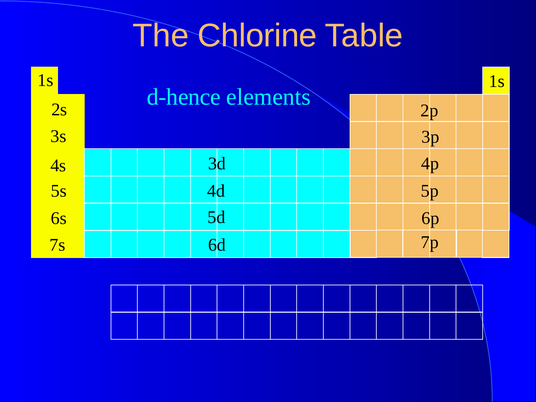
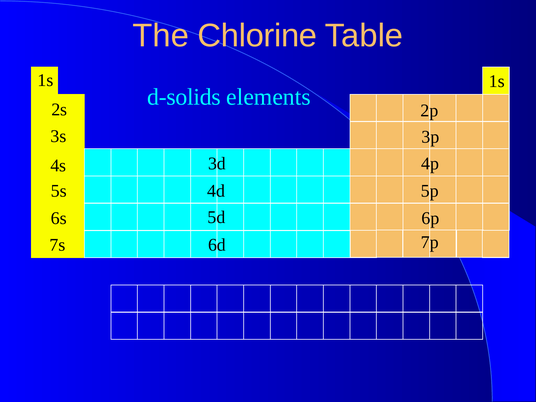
d-hence: d-hence -> d-solids
